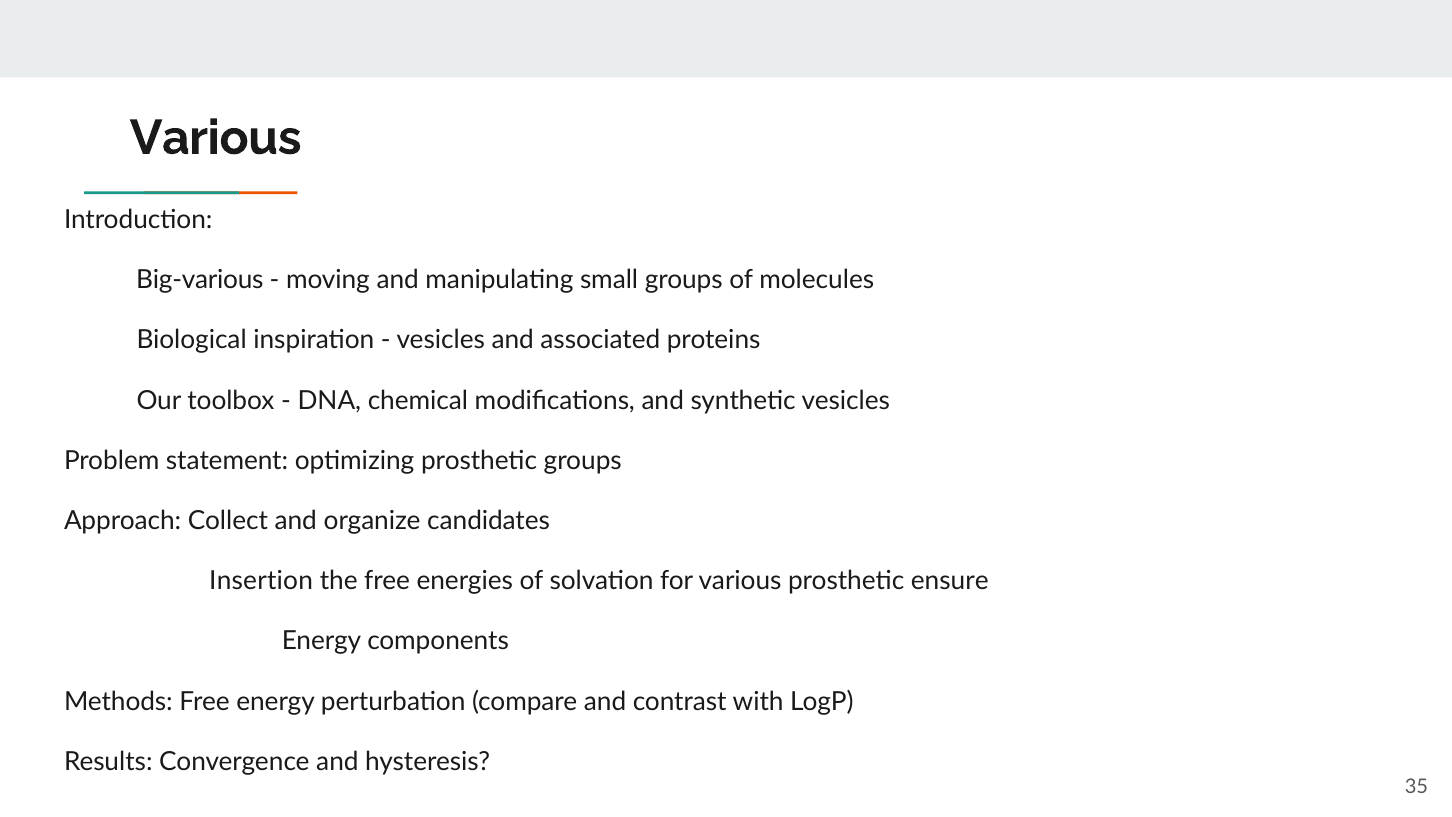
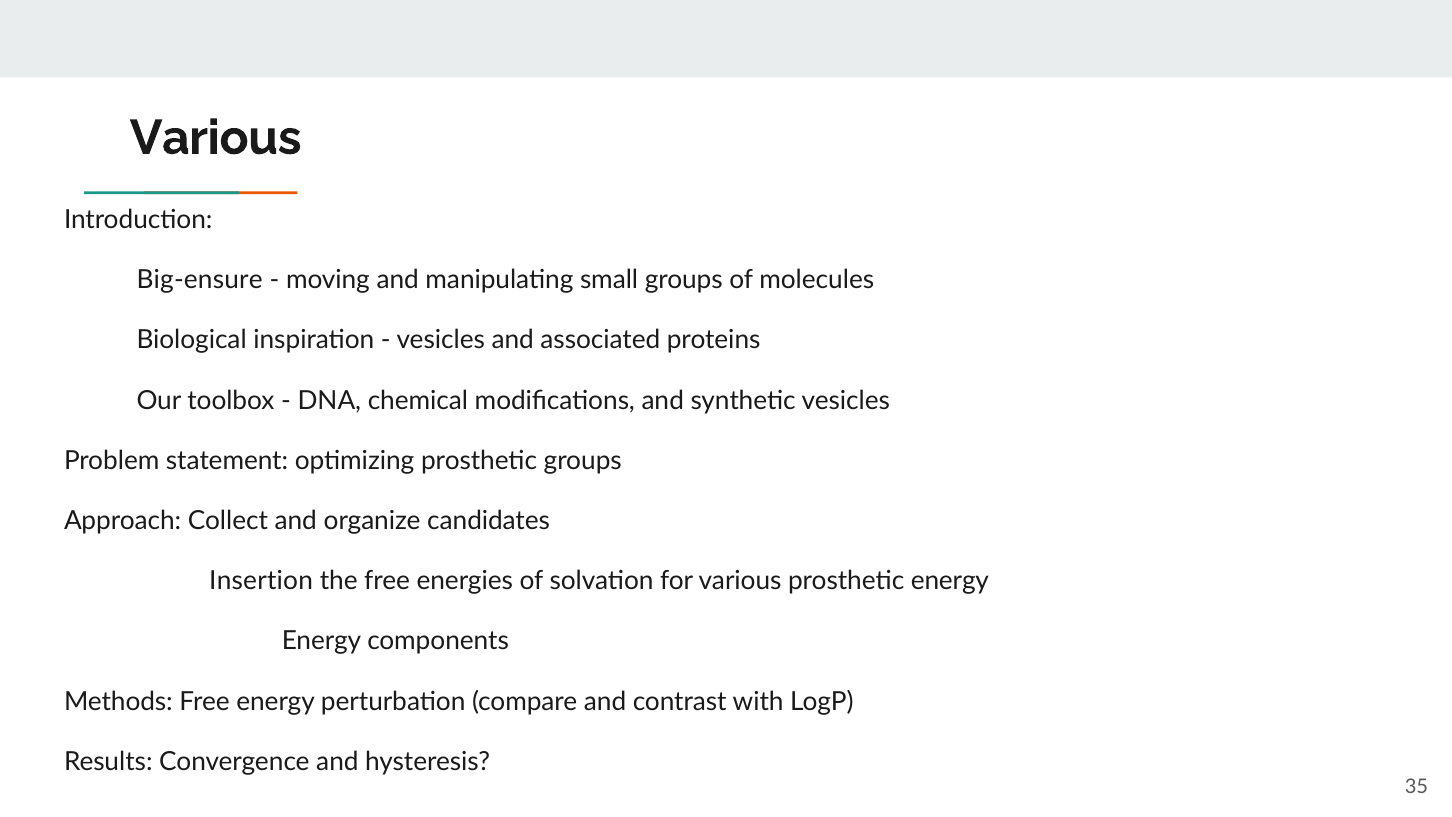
Big-various: Big-various -> Big-ensure
prosthetic ensure: ensure -> energy
